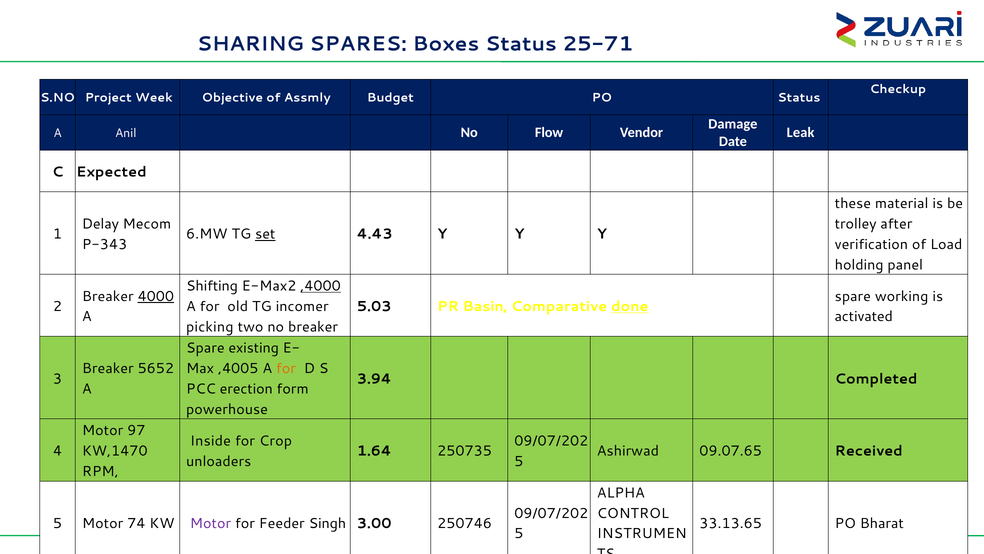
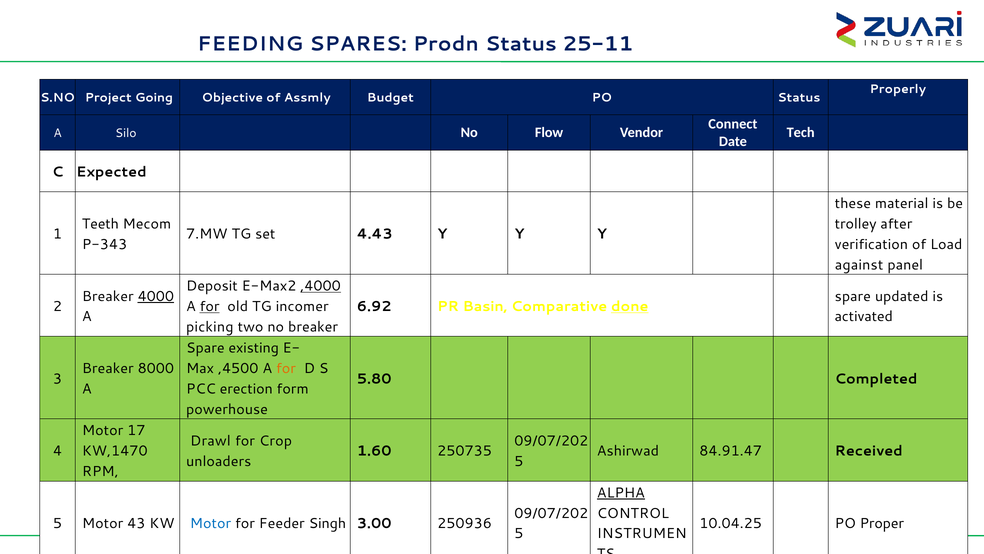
SHARING: SHARING -> FEEDING
Boxes: Boxes -> Prodn
25-71: 25-71 -> 25-11
Checkup: Checkup -> Properly
Week: Week -> Going
Damage: Damage -> Connect
Leak: Leak -> Tech
Anil: Anil -> Silo
Delay: Delay -> Teeth
6.MW: 6.MW -> 7.MW
set underline: present -> none
holding: holding -> against
Shifting: Shifting -> Deposit
working: working -> updated
for at (210, 306) underline: none -> present
5.03: 5.03 -> 6.92
5652: 5652 -> 8000
,4005: ,4005 -> ,4500
3.94: 3.94 -> 5.80
97: 97 -> 17
Inside: Inside -> Drawl
1.64: 1.64 -> 1.60
09.07.65: 09.07.65 -> 84.91.47
ALPHA underline: none -> present
74: 74 -> 43
Motor at (211, 523) colour: purple -> blue
250746: 250746 -> 250936
33.13.65: 33.13.65 -> 10.04.25
Bharat: Bharat -> Proper
